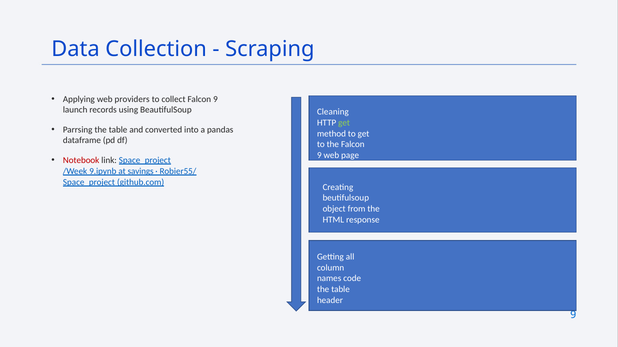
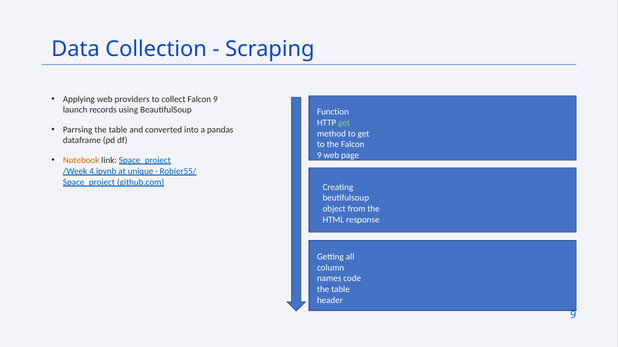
Cleaning: Cleaning -> Function
Notebook colour: red -> orange
9.ipynb: 9.ipynb -> 4.ipynb
savings: savings -> unique
